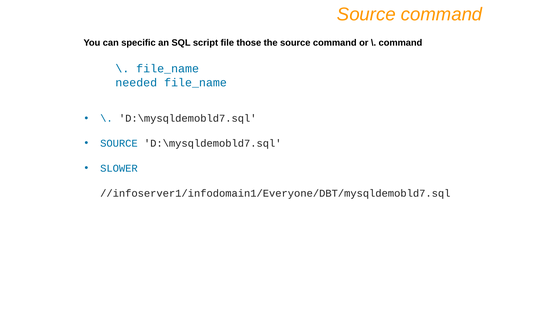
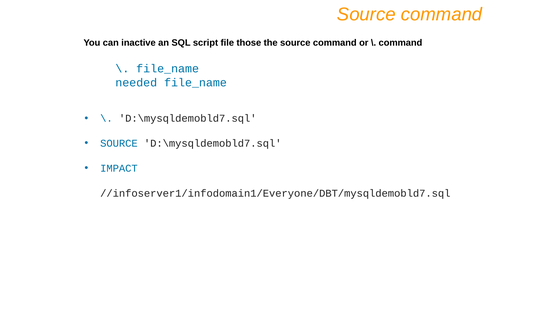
specific: specific -> inactive
SLOWER: SLOWER -> IMPACT
